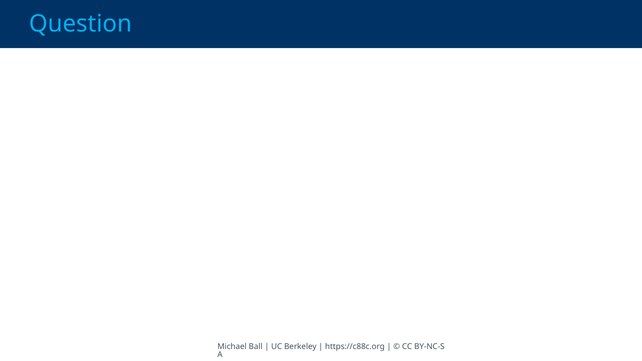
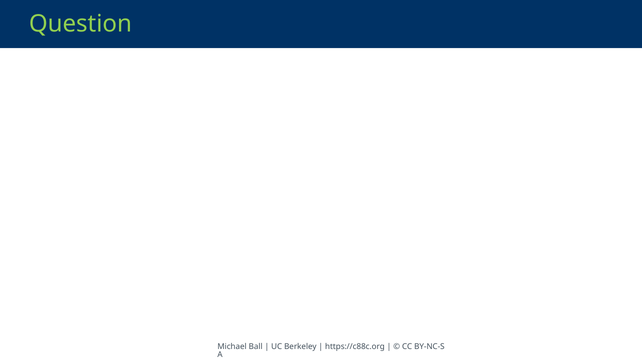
Question colour: light blue -> light green
